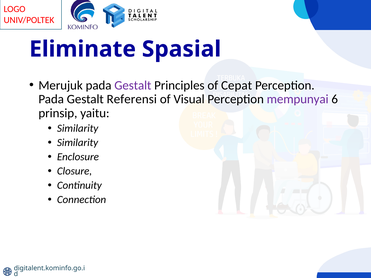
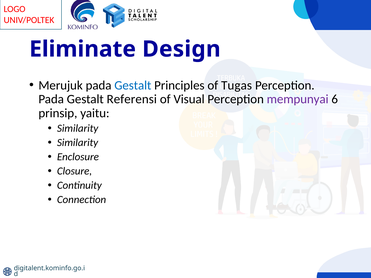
Spasial: Spasial -> Design
Gestalt at (133, 85) colour: purple -> blue
Cepat: Cepat -> Tugas
